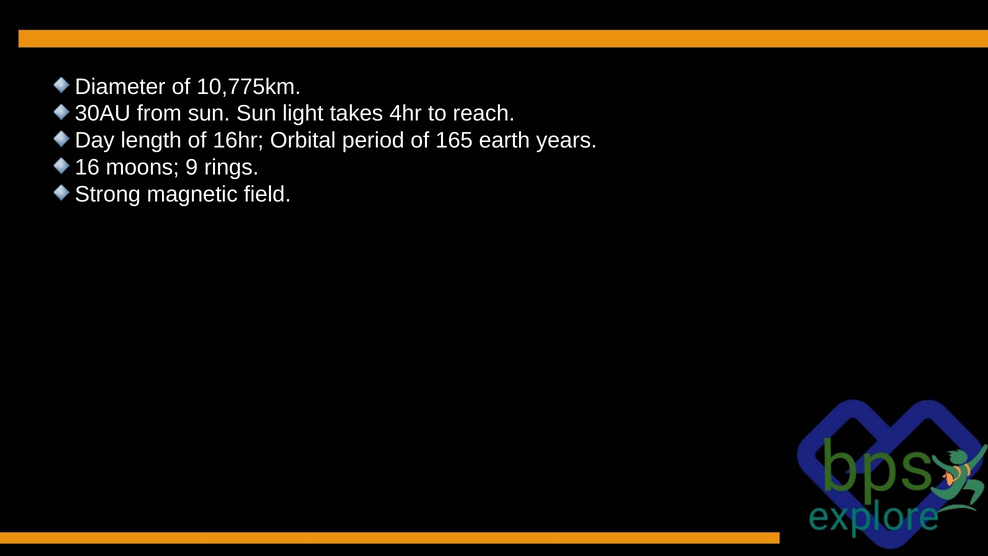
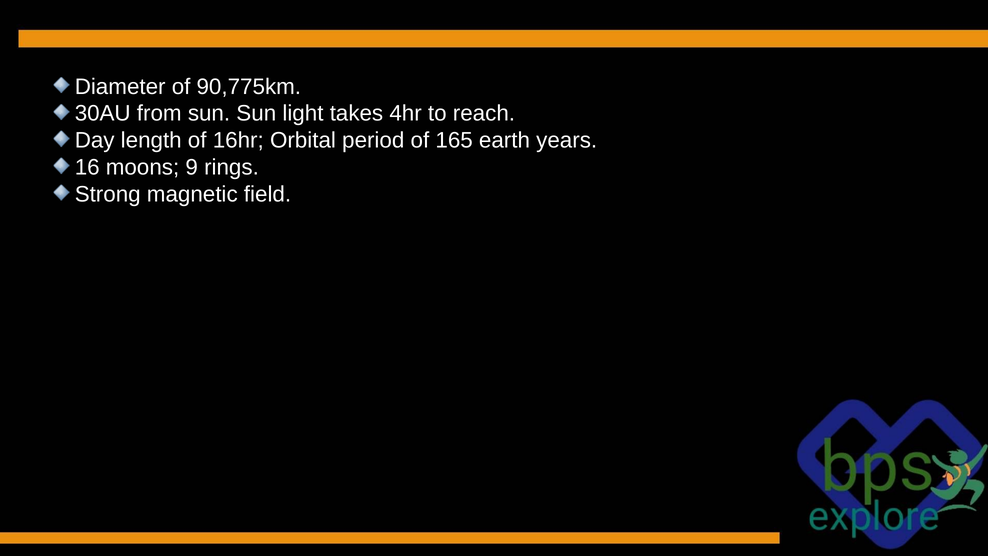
10,775km: 10,775km -> 90,775km
